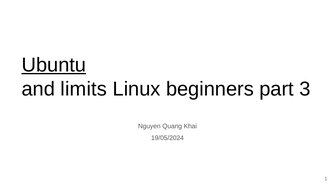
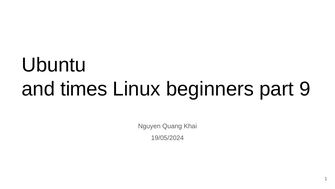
Ubuntu underline: present -> none
limits: limits -> times
3: 3 -> 9
